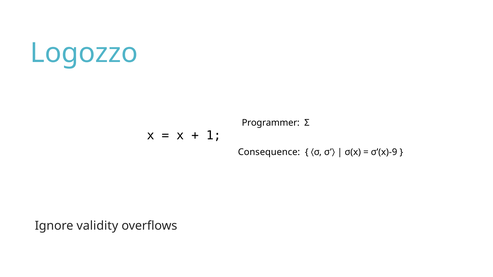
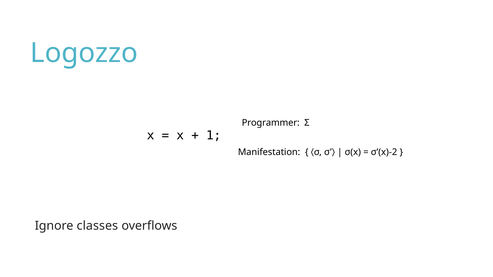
Consequence: Consequence -> Manifestation
σ’(x)-9: σ’(x)-9 -> σ’(x)-2
validity: validity -> classes
